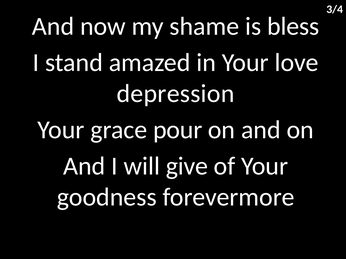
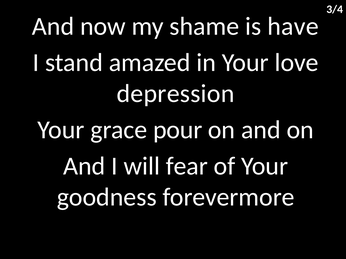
bless: bless -> have
give: give -> fear
